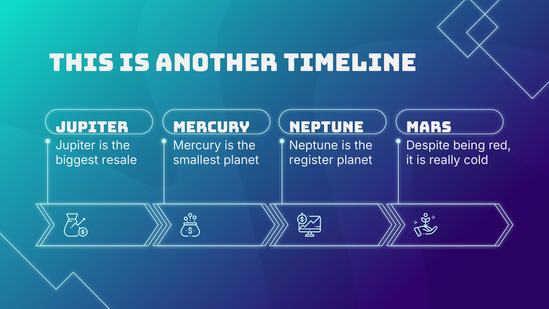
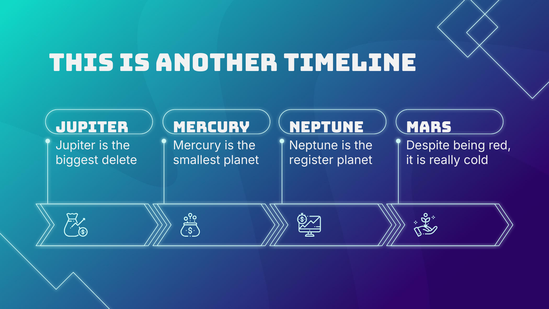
resale: resale -> delete
